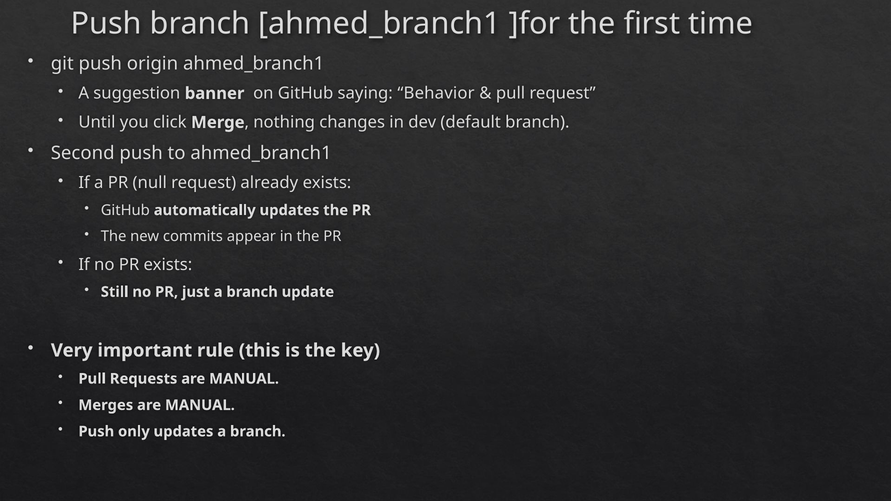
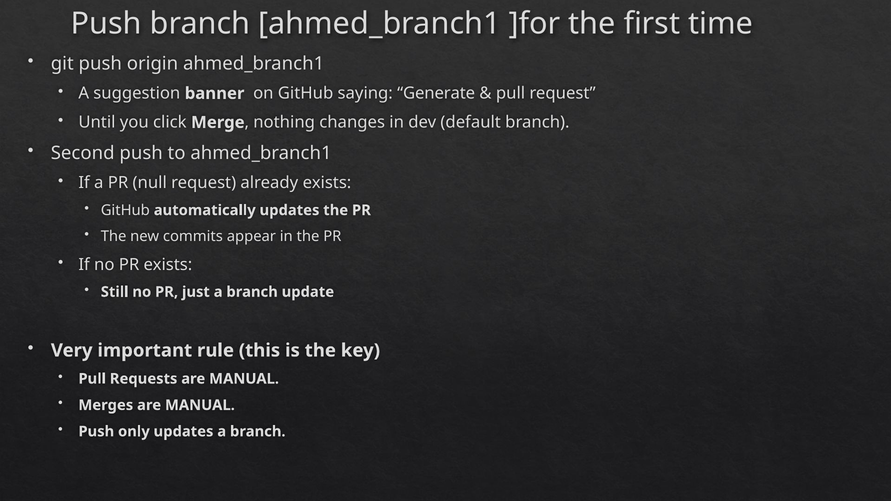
Behavior: Behavior -> Generate
